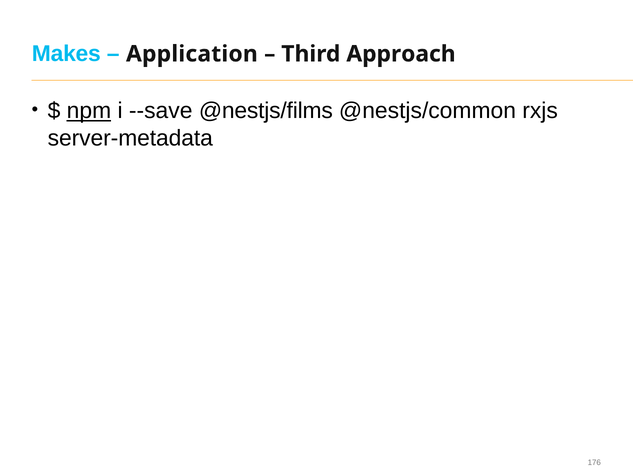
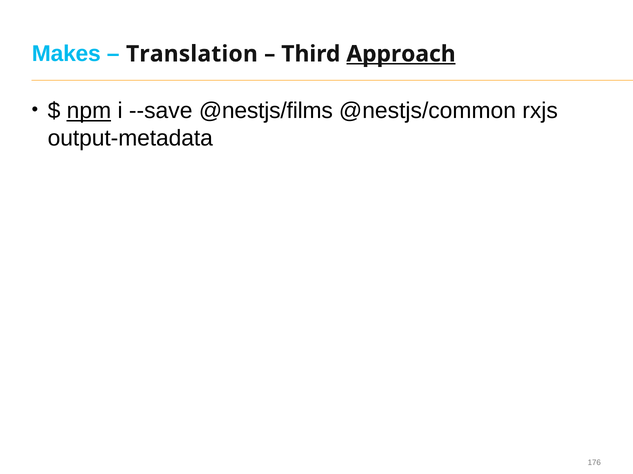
Application: Application -> Translation
Approach underline: none -> present
server-metadata: server-metadata -> output-metadata
